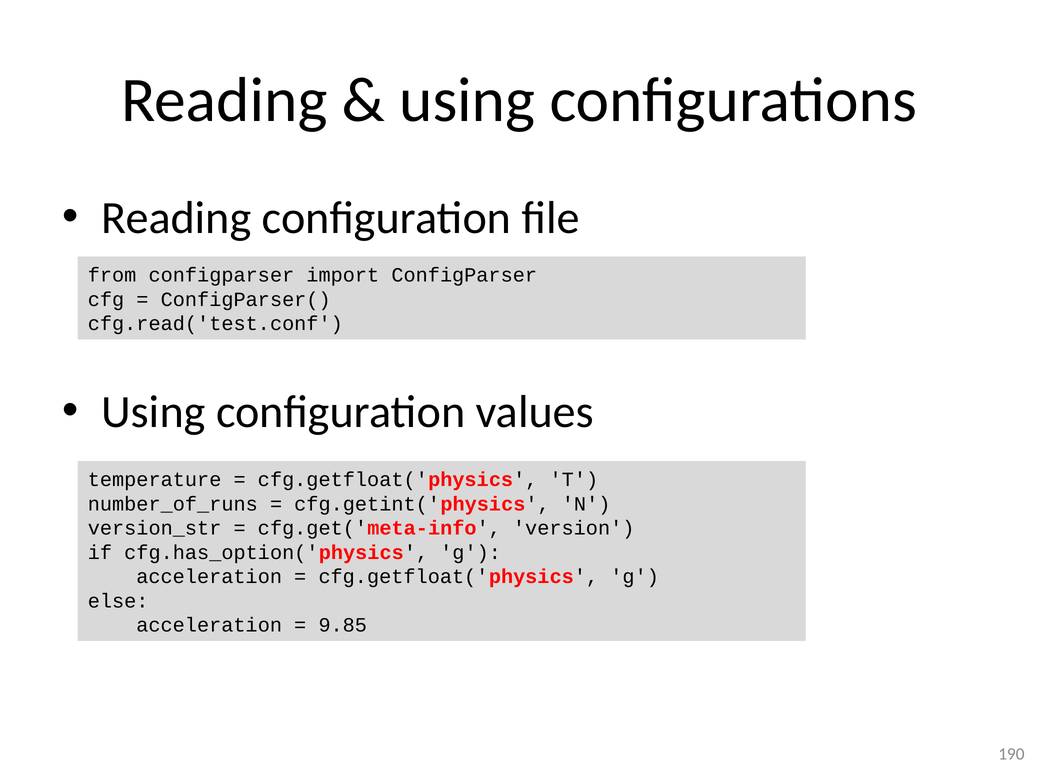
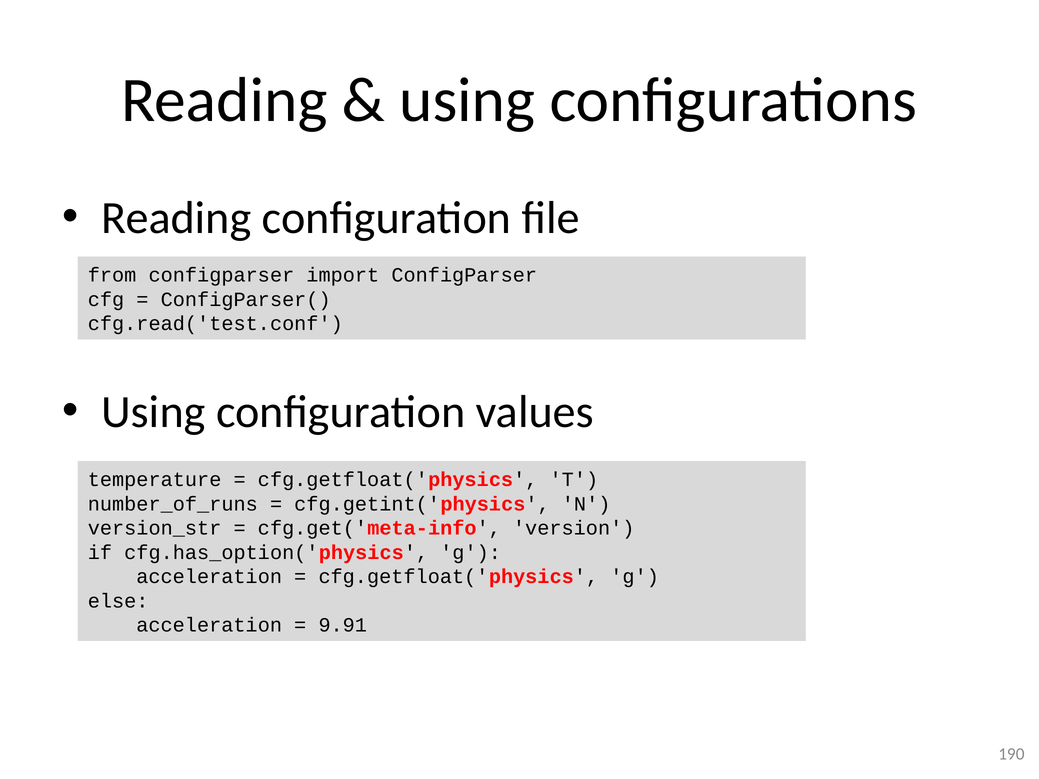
9.85: 9.85 -> 9.91
